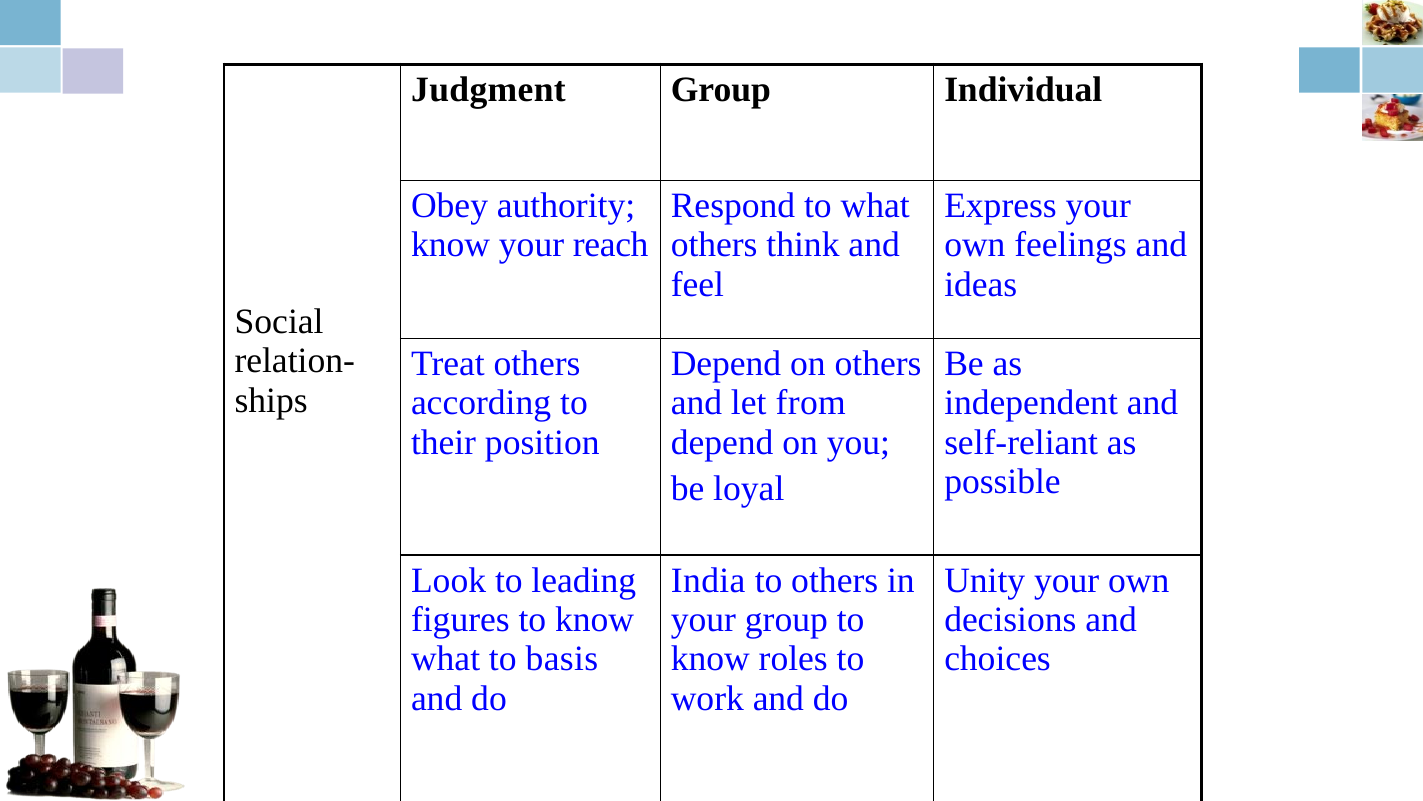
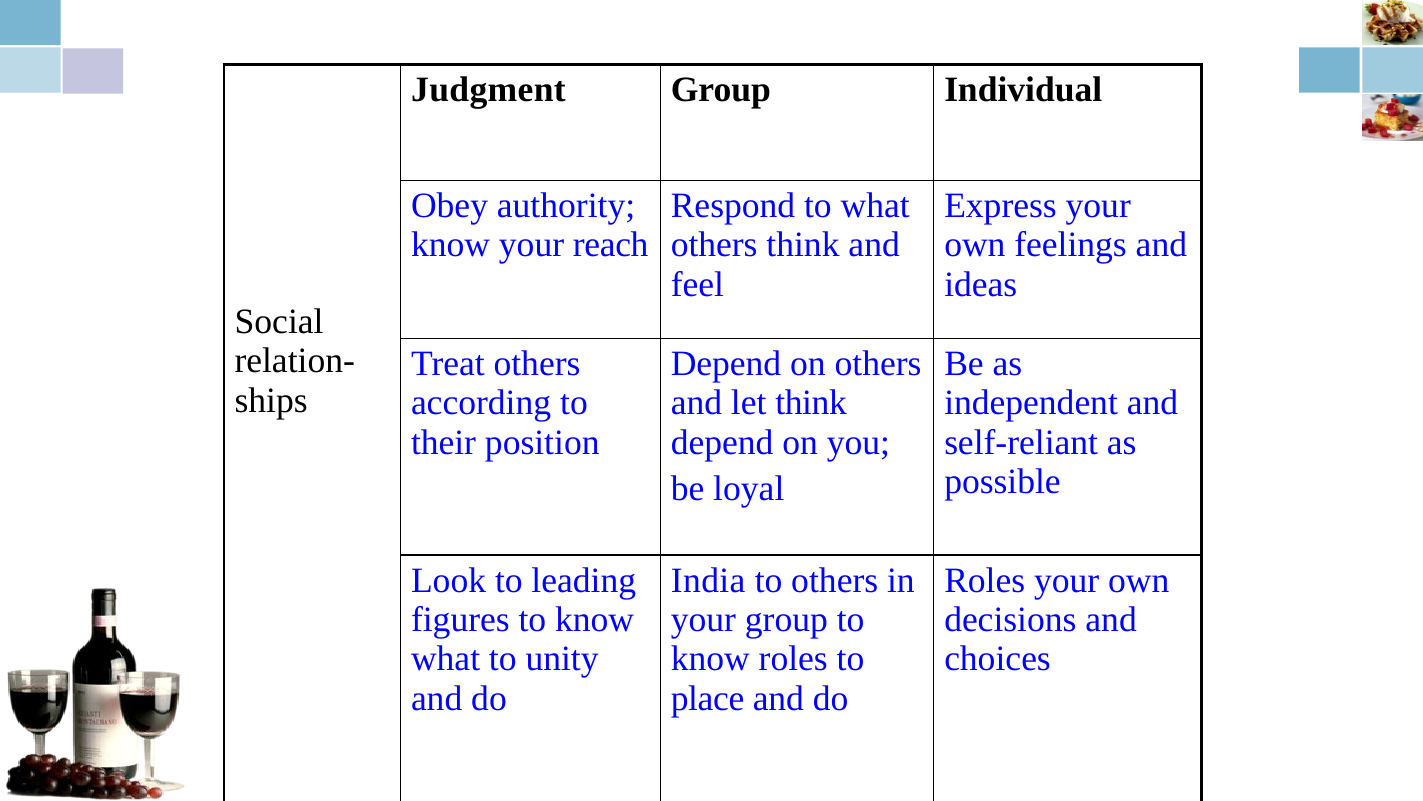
let from: from -> think
Unity at (985, 580): Unity -> Roles
basis: basis -> unity
work: work -> place
